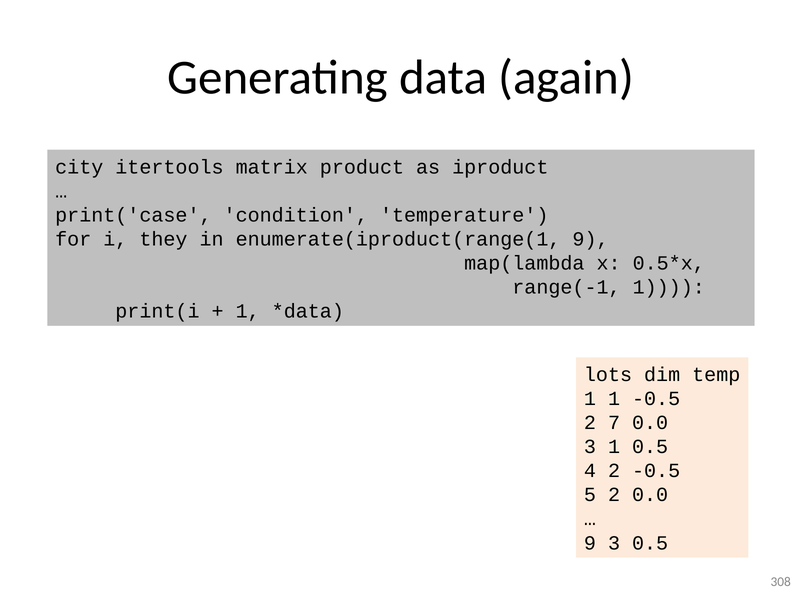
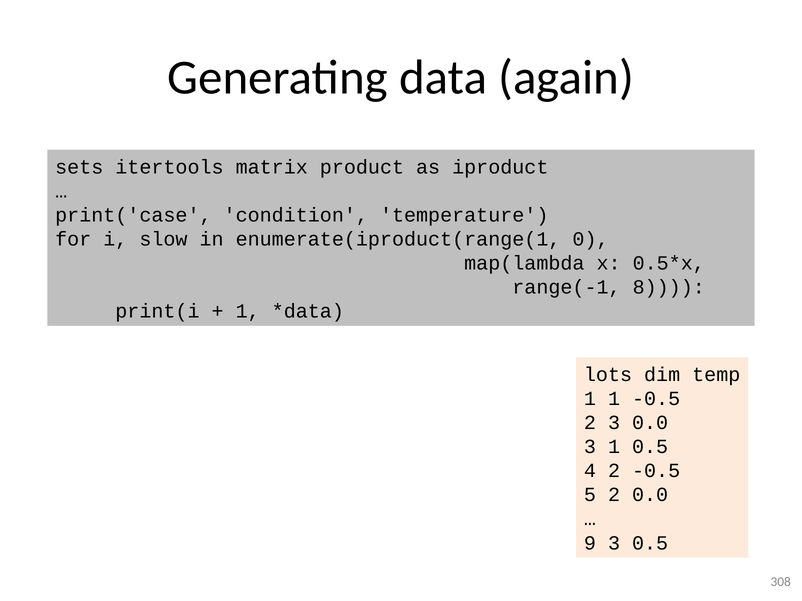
city: city -> sets
they: they -> slow
enumerate(iproduct(range(1 9: 9 -> 0
range(-1 1: 1 -> 8
2 7: 7 -> 3
